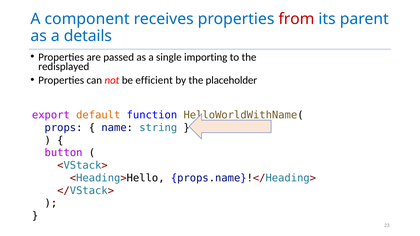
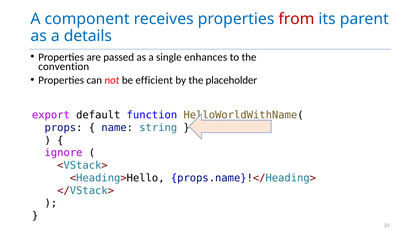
importing: importing -> enhances
redisplayed: redisplayed -> convention
default colour: orange -> black
button: button -> ignore
